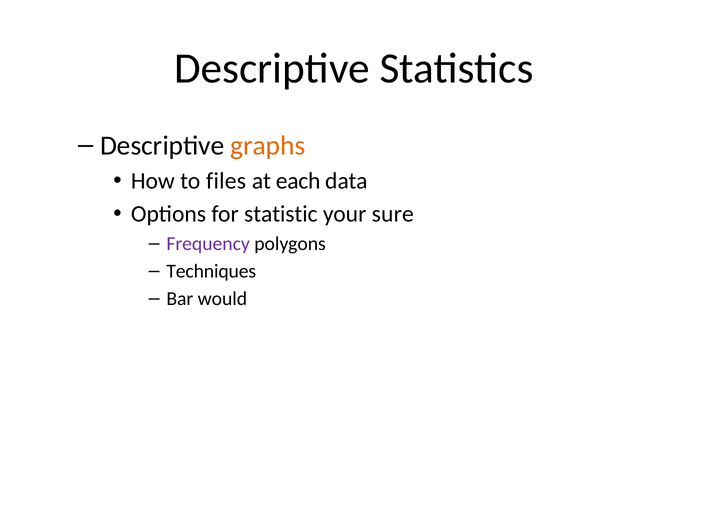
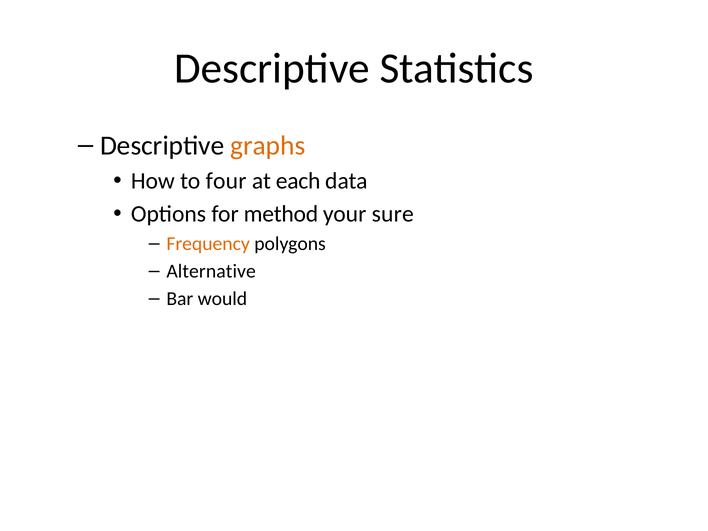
files: files -> four
statistic: statistic -> method
Frequency colour: purple -> orange
Techniques: Techniques -> Alternative
